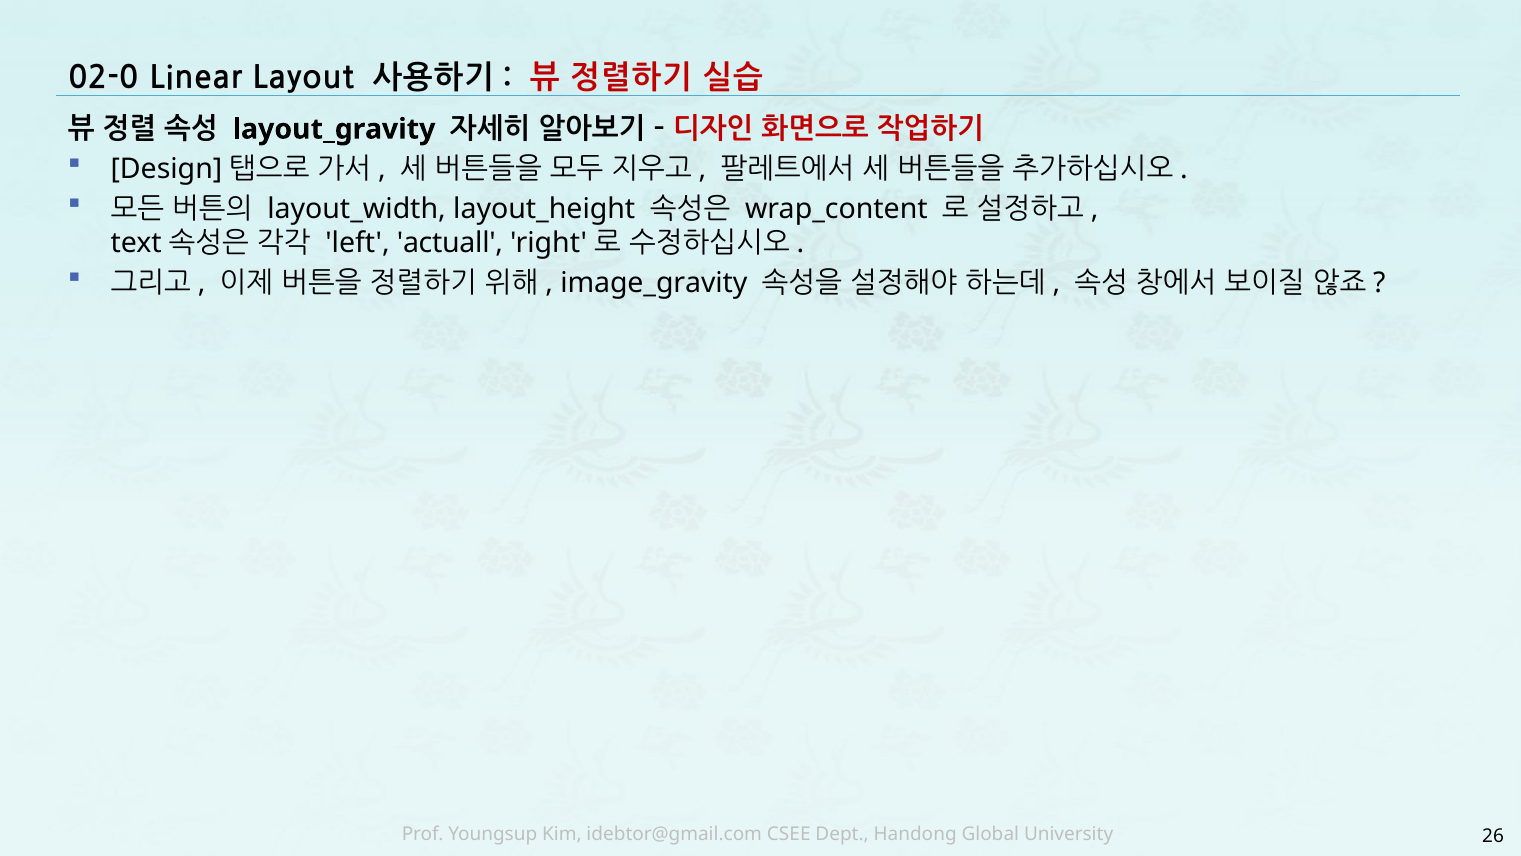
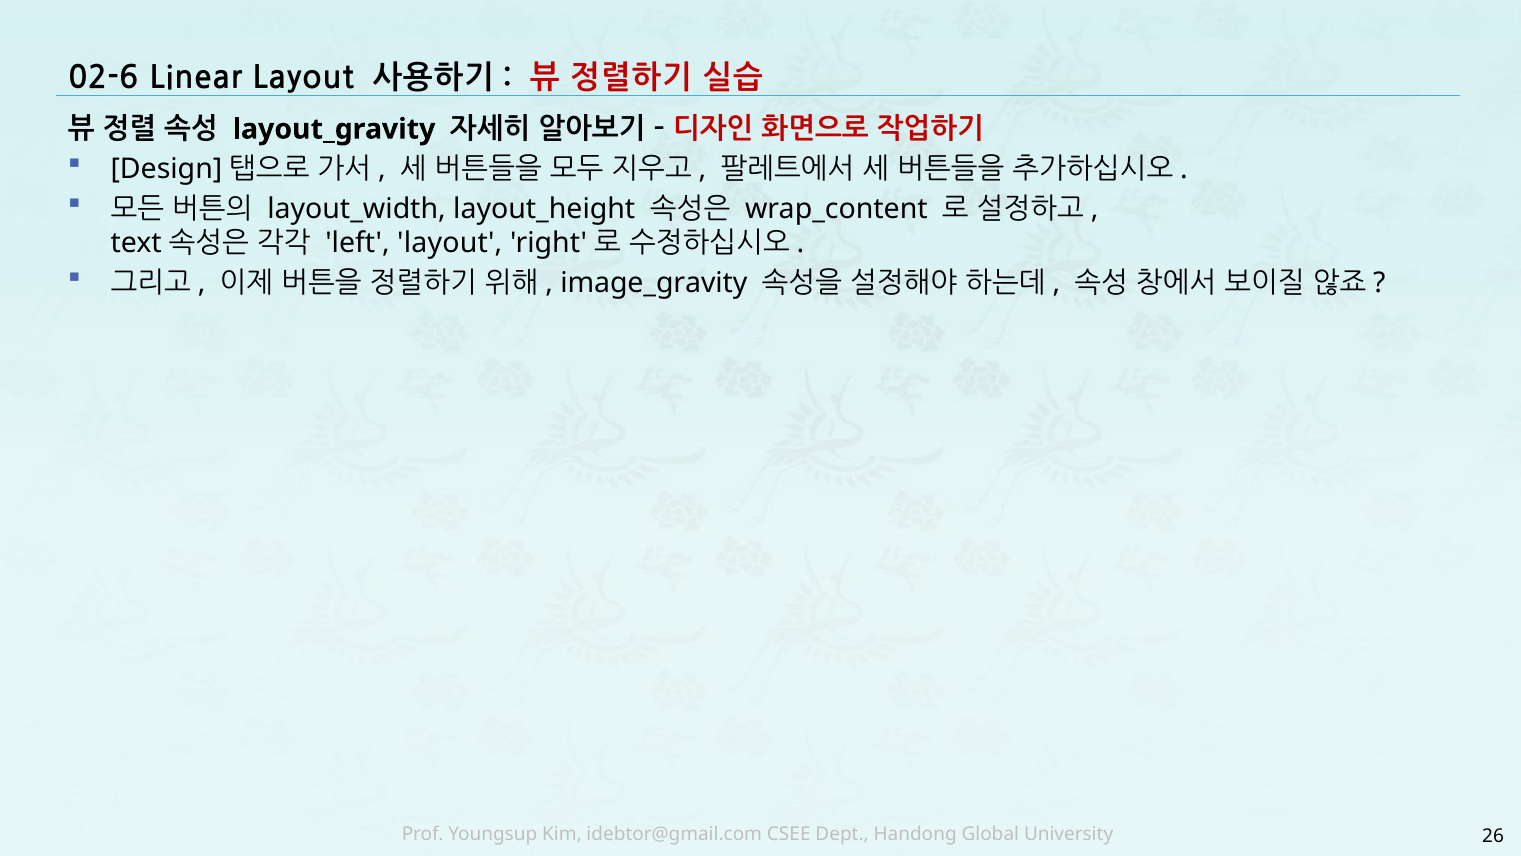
02-0: 02-0 -> 02-6
left actuall: actuall -> layout
